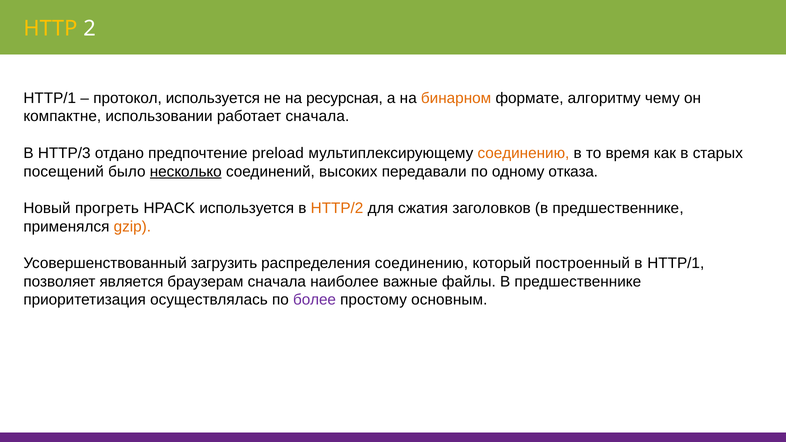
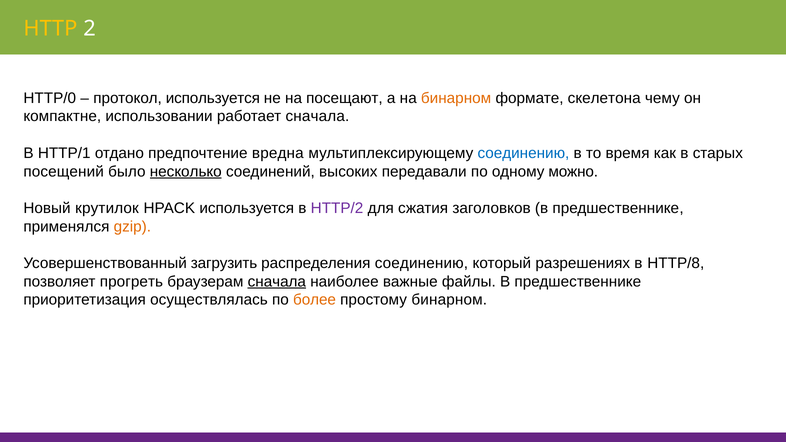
HTTP/1 at (50, 98): HTTP/1 -> HTTP/0
ресурсная: ресурсная -> посещают
алгоритму: алгоритму -> скелетона
HTTP/3: HTTP/3 -> HTTP/1
preload: preload -> вредна
соединению at (523, 153) colour: orange -> blue
отказа: отказа -> можно
прогреть: прогреть -> крутилок
HTTP/2 colour: orange -> purple
построенный: построенный -> разрешениях
в HTTP/1: HTTP/1 -> HTTP/8
является: является -> прогреть
сначала at (277, 282) underline: none -> present
более colour: purple -> orange
простому основным: основным -> бинарном
